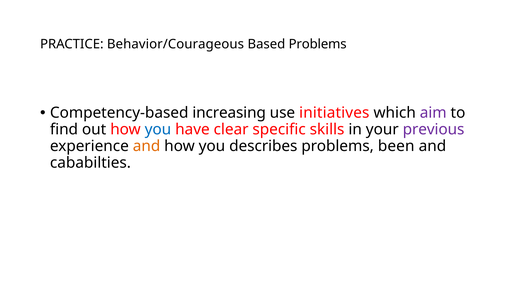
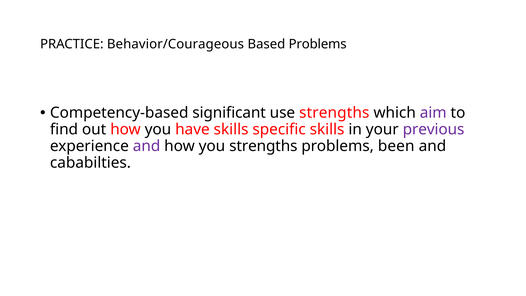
increasing: increasing -> significant
use initiatives: initiatives -> strengths
you at (158, 129) colour: blue -> black
have clear: clear -> skills
and at (147, 146) colour: orange -> purple
you describes: describes -> strengths
